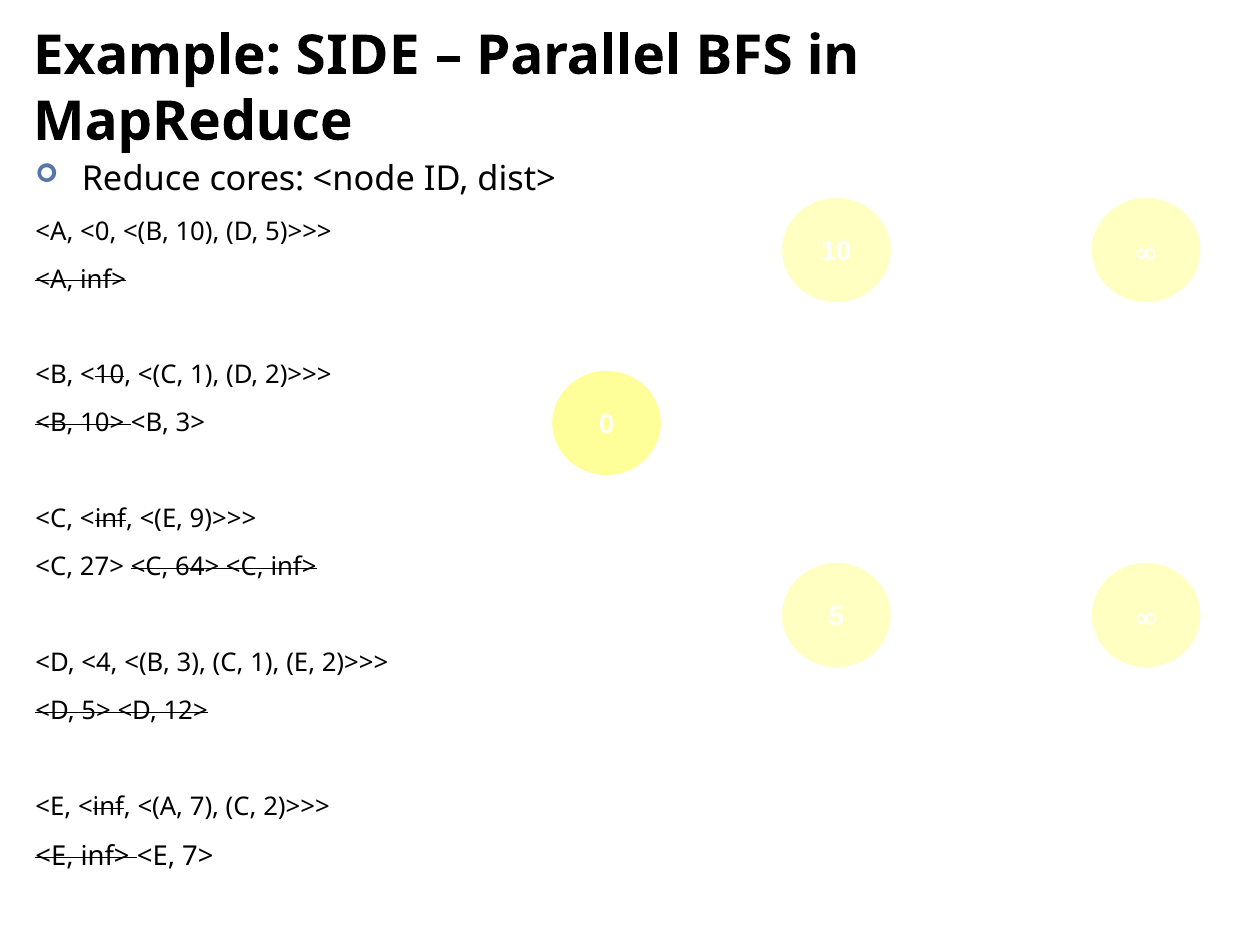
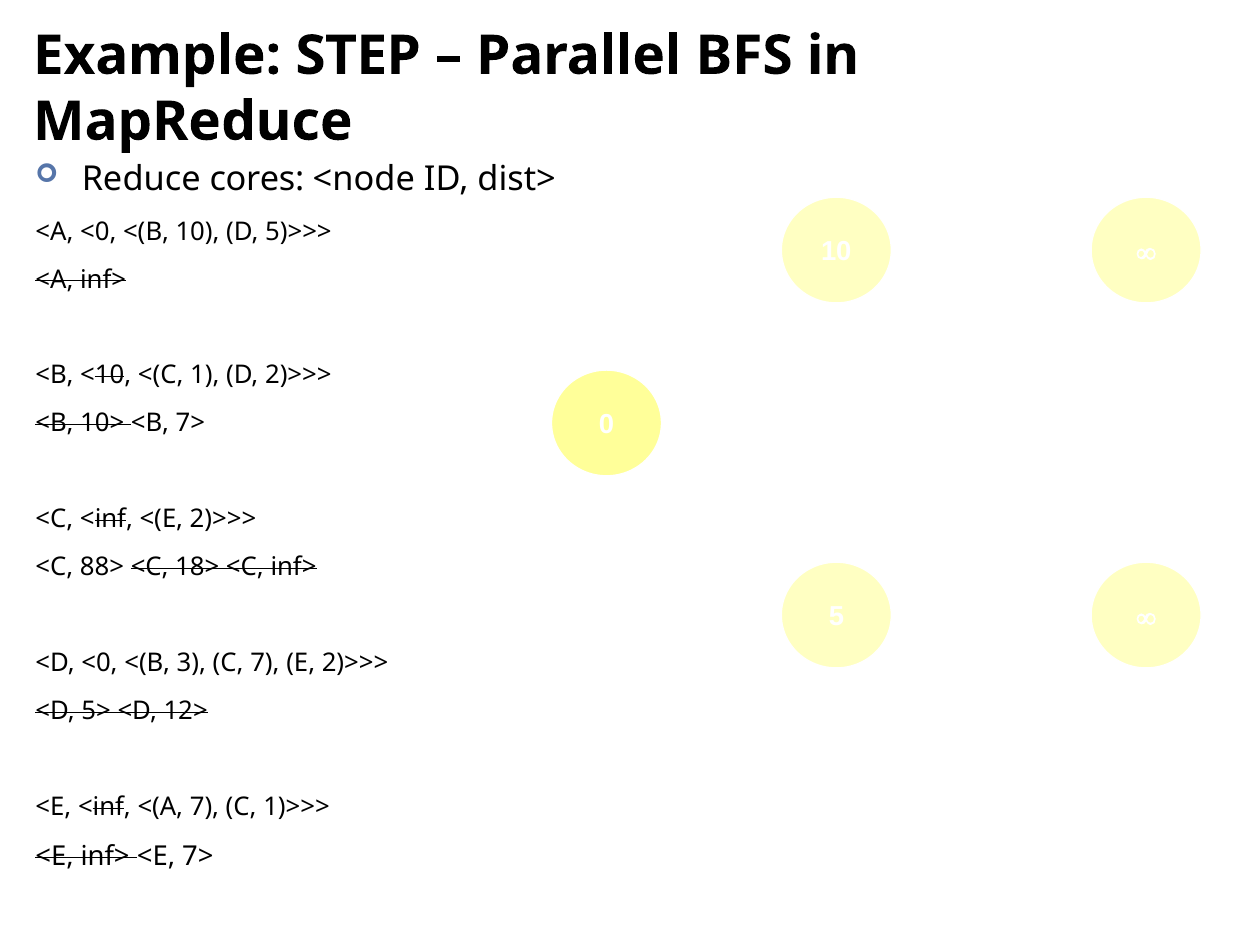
SIDE: SIDE -> STEP
<B 3>: 3> -> 7>
<(E 9)>>>: 9)>>> -> 2)>>>
27>: 27> -> 88>
64>: 64> -> 18>
<D <4: <4 -> <0
C 1: 1 -> 7
C 2)>>>: 2)>>> -> 1)>>>
